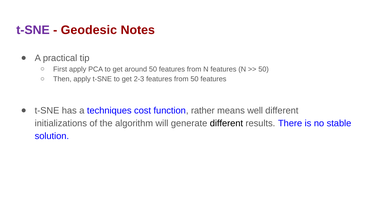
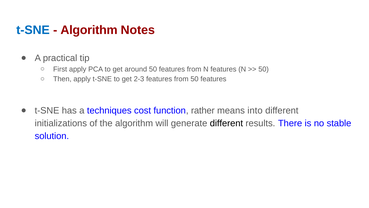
t-SNE at (33, 30) colour: purple -> blue
Geodesic at (89, 30): Geodesic -> Algorithm
well: well -> into
